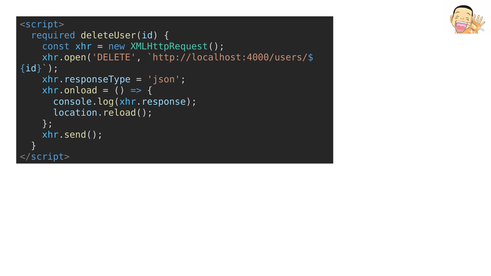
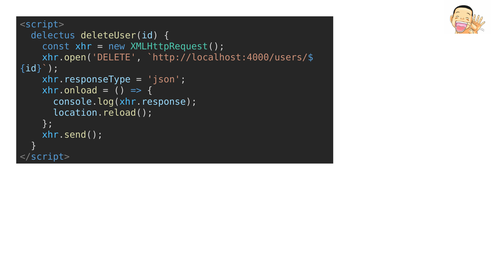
required: required -> delectus
